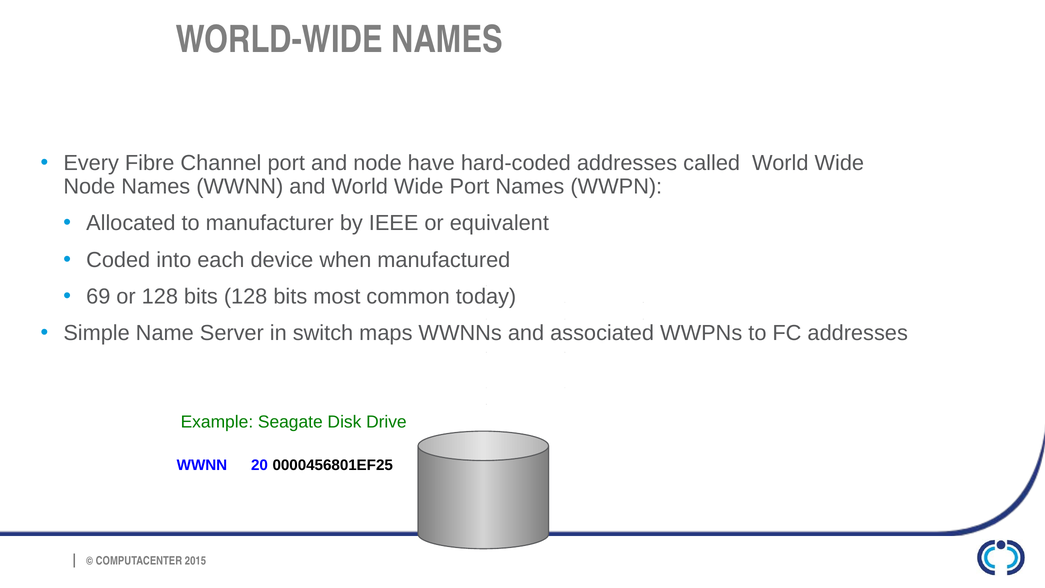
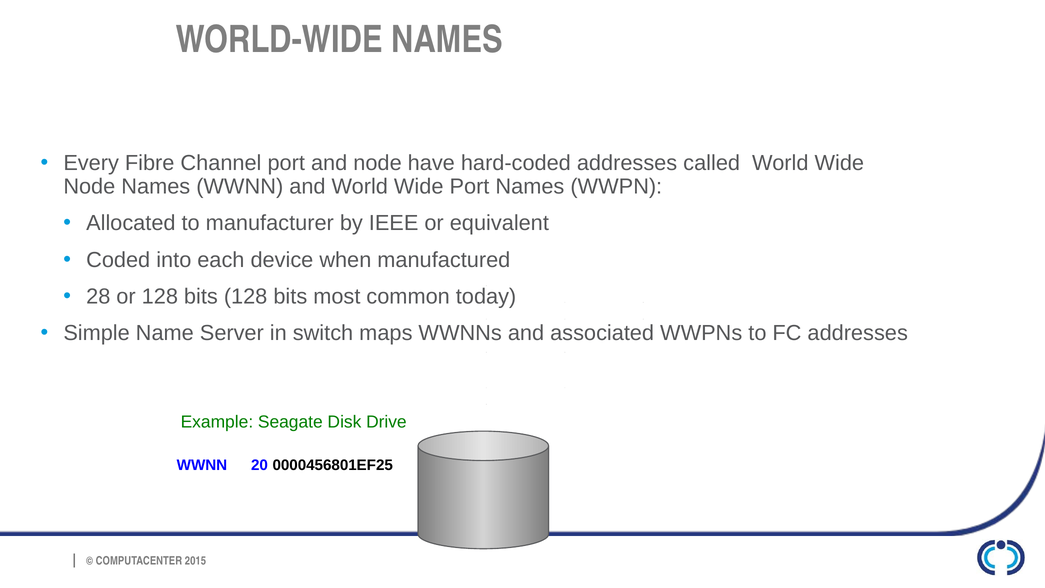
69: 69 -> 28
